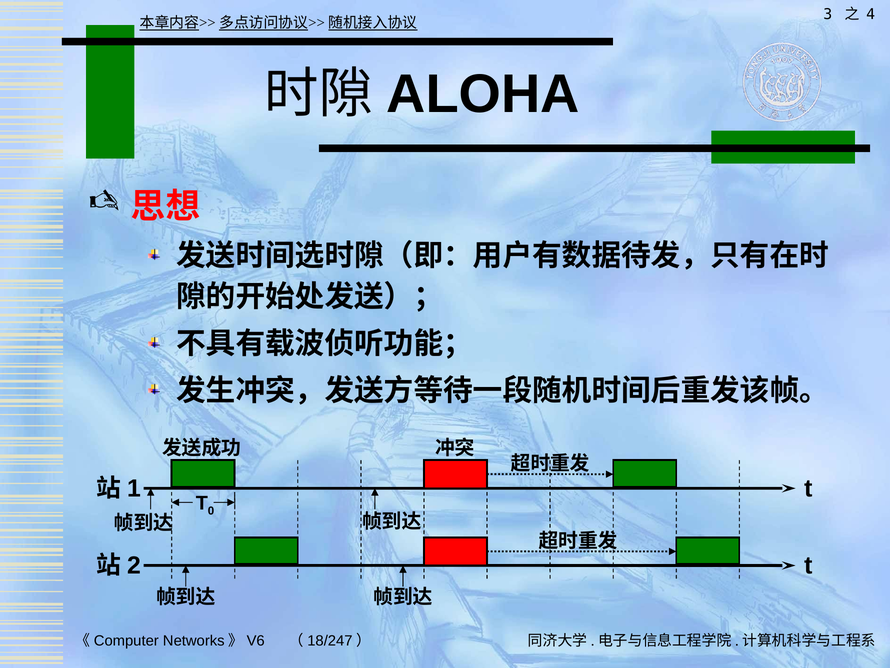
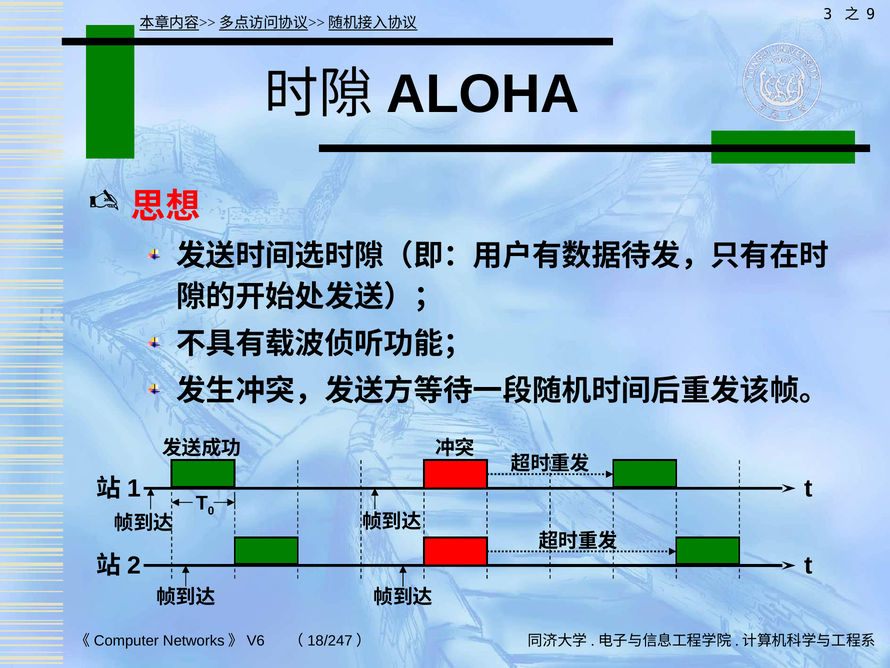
4: 4 -> 9
